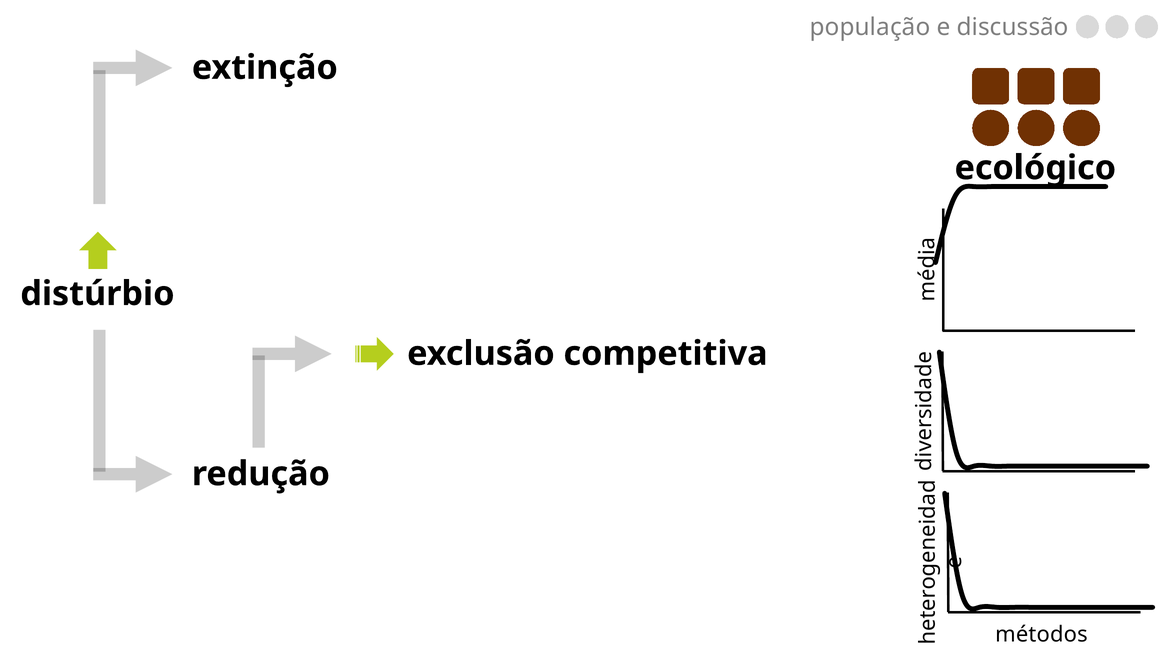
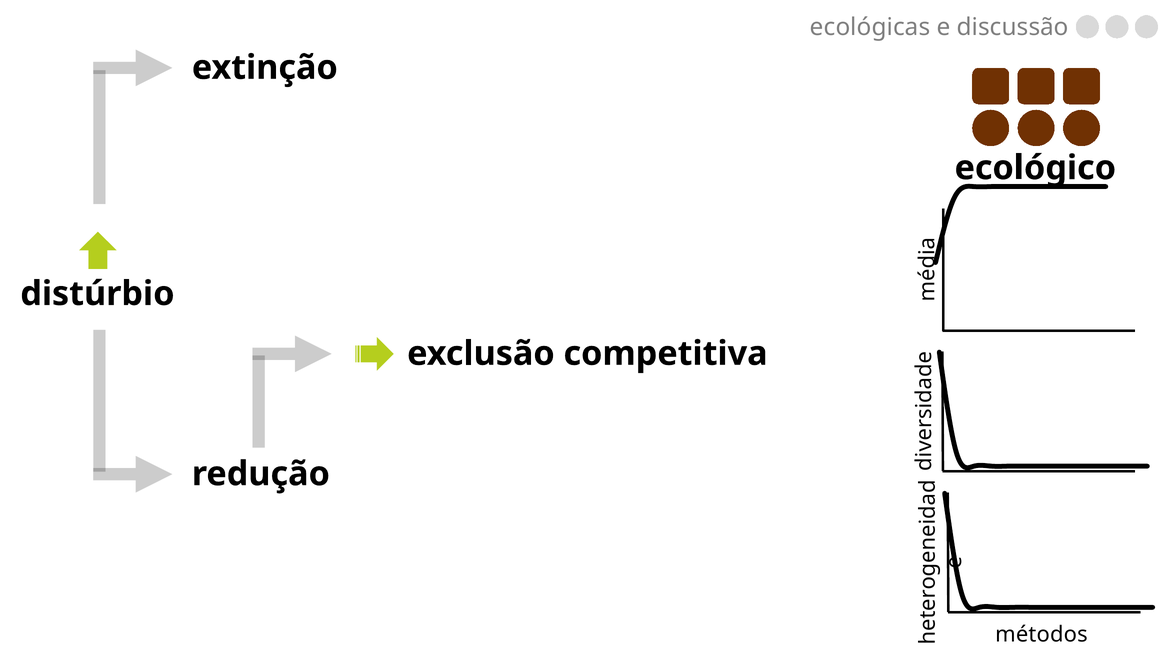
população: população -> ecológicas
